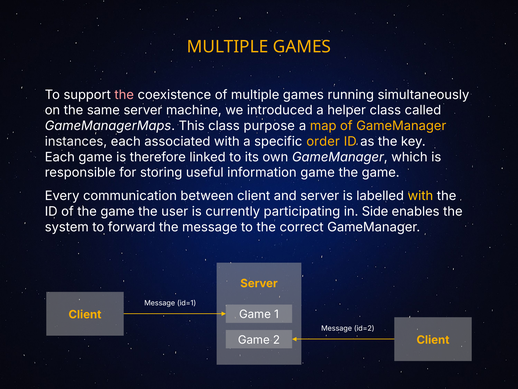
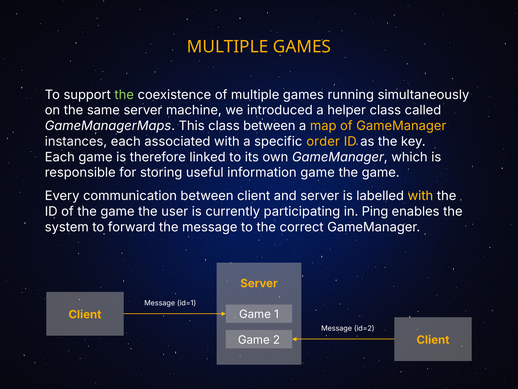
the at (124, 95) colour: pink -> light green
class purpose: purpose -> between
Side: Side -> Ping
